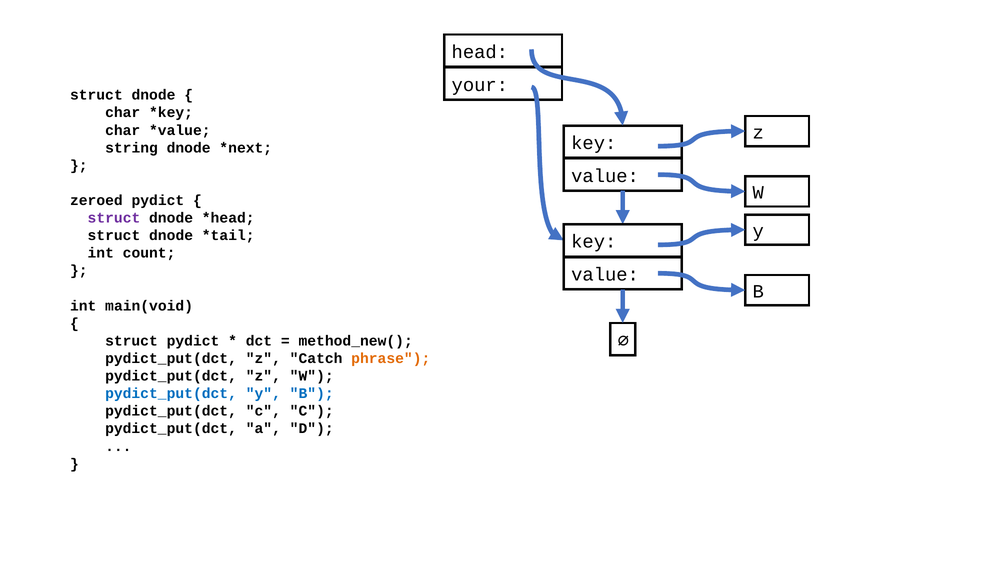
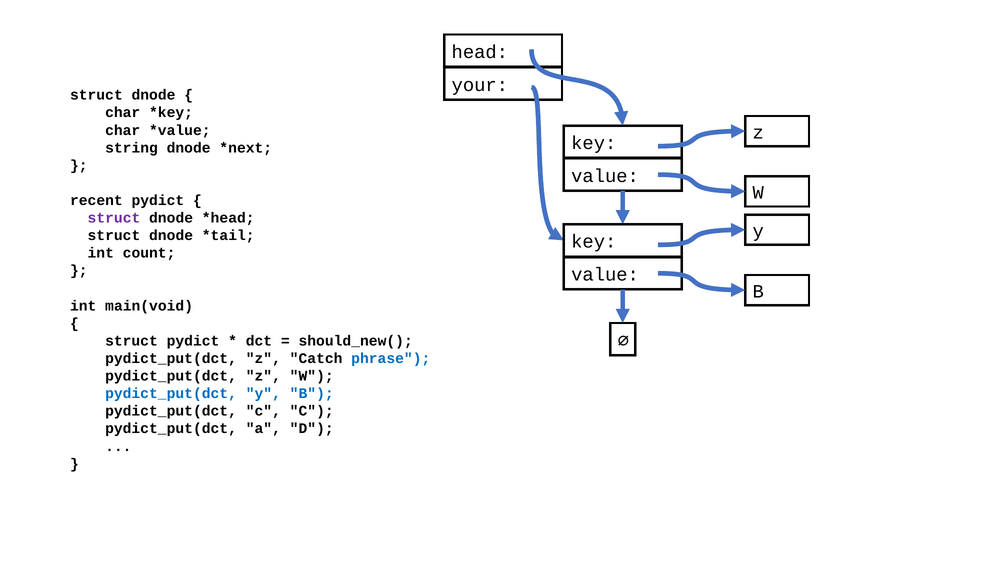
zeroed: zeroed -> recent
method_new(: method_new( -> should_new(
phrase colour: orange -> blue
